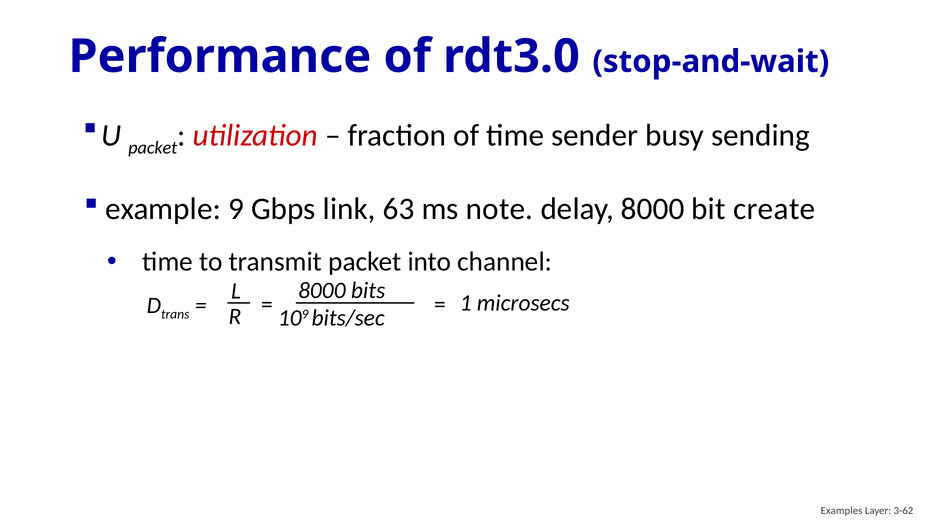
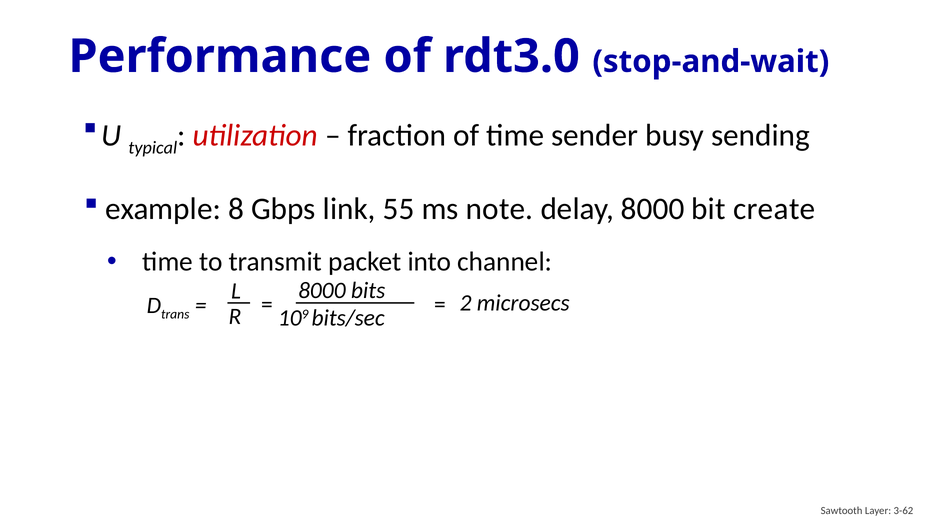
U packet: packet -> typical
9: 9 -> 8
63: 63 -> 55
1: 1 -> 2
Examples: Examples -> Sawtooth
